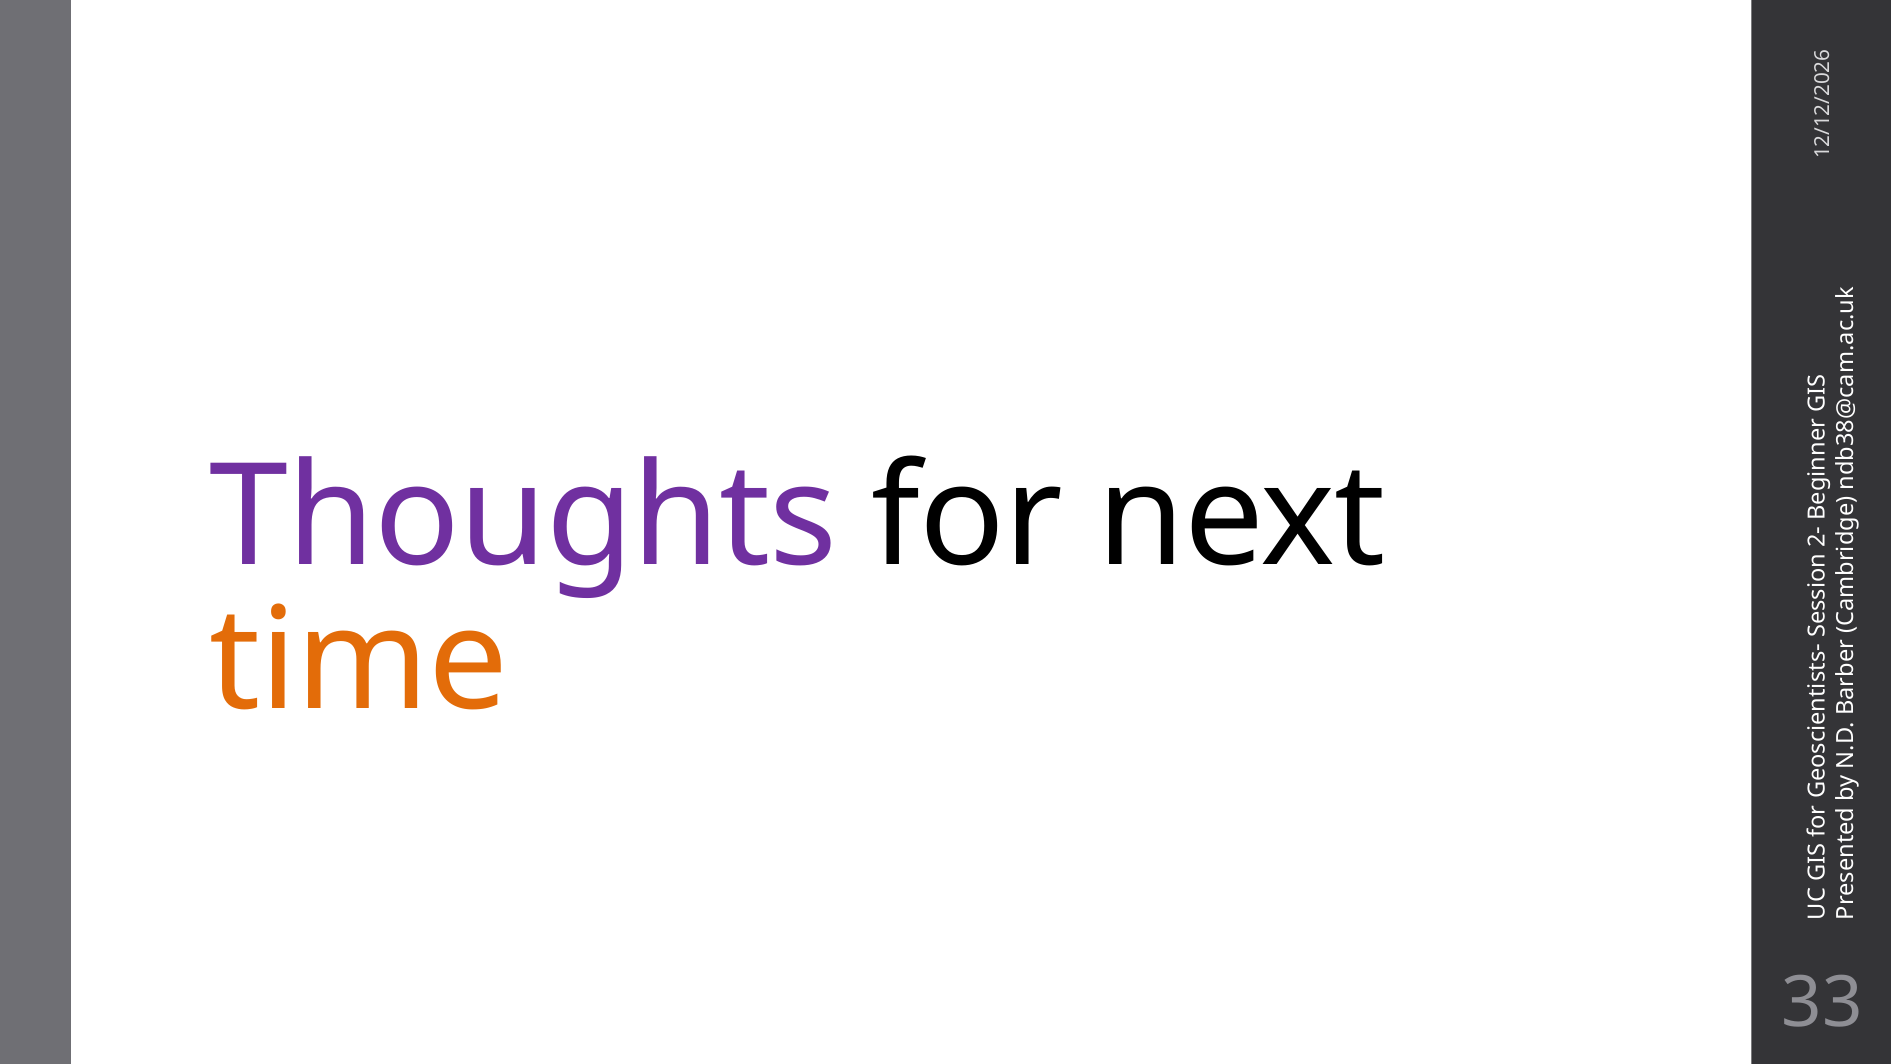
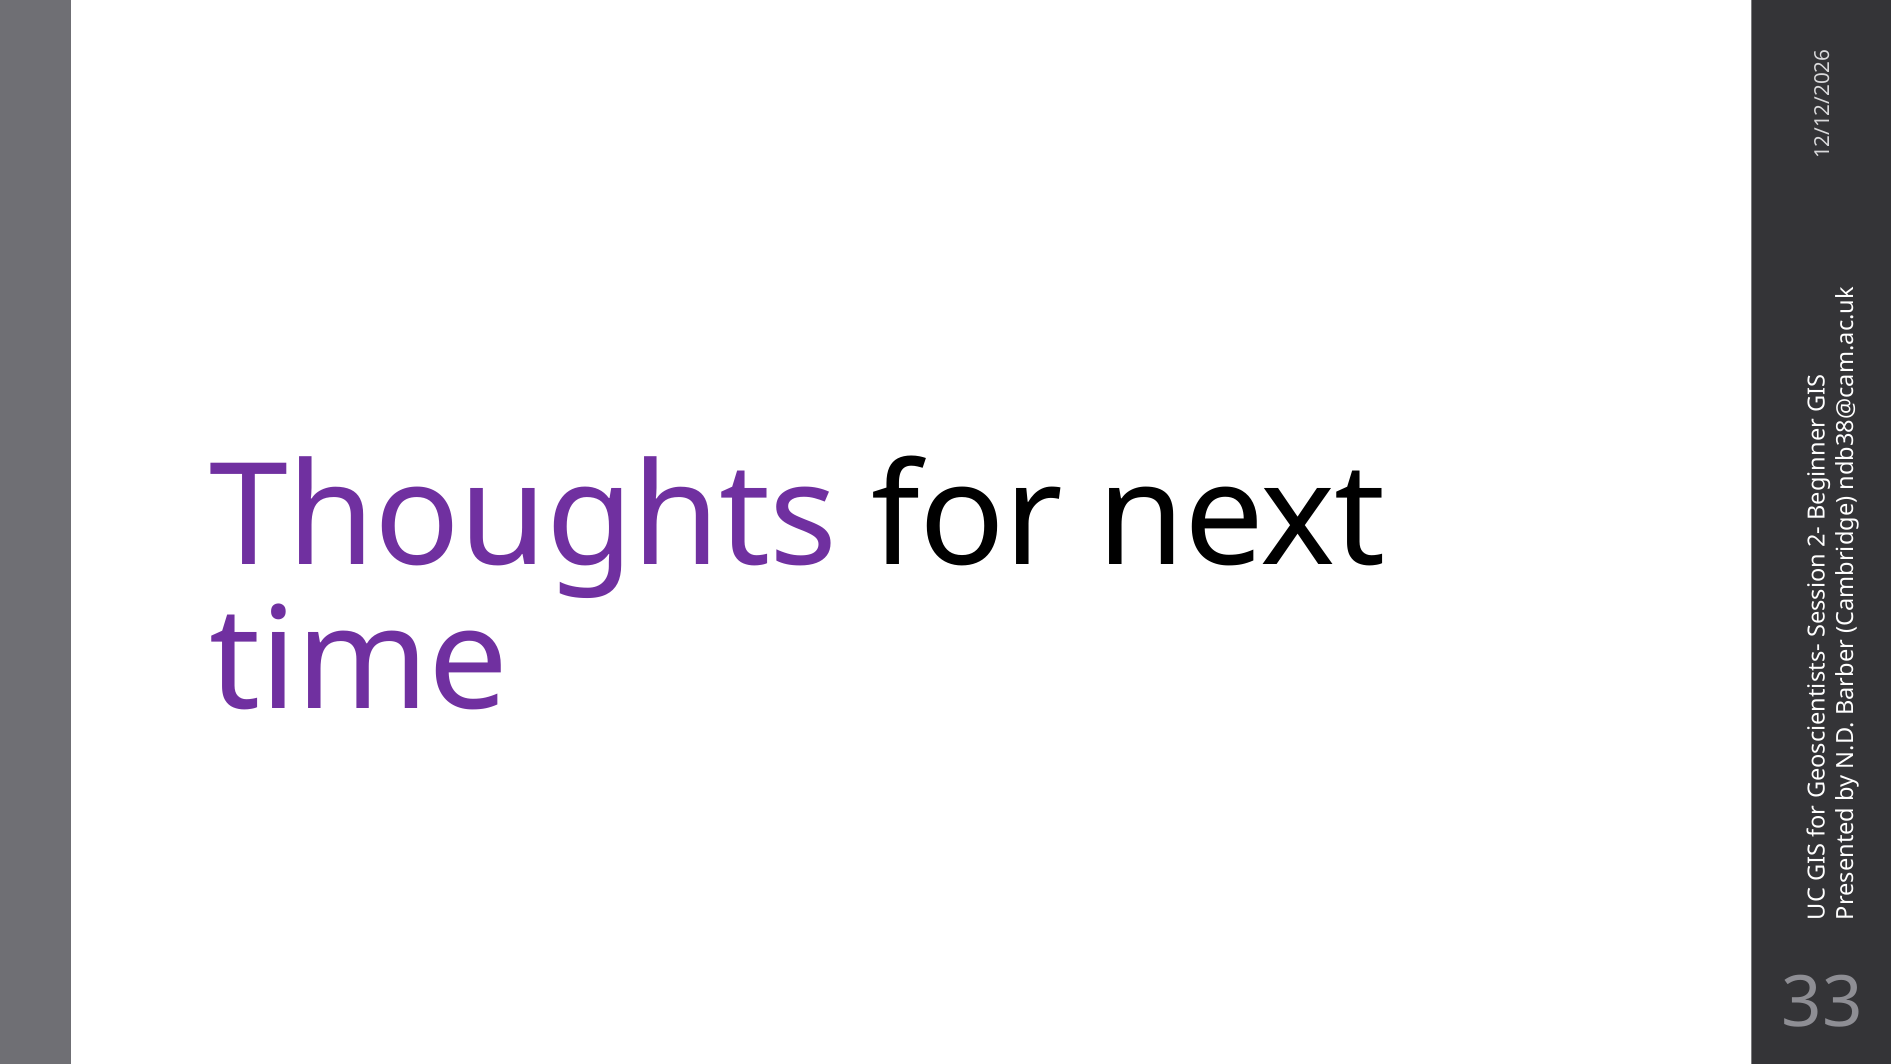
time colour: orange -> purple
